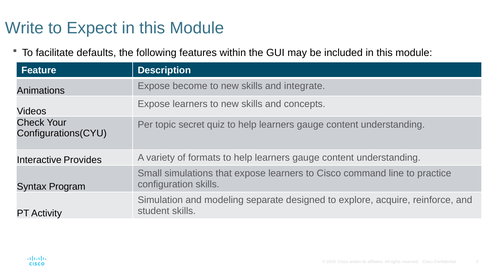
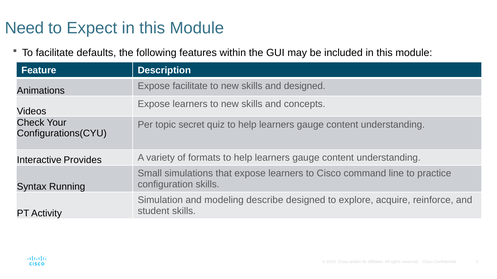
Write: Write -> Need
Expose become: become -> facilitate
and integrate: integrate -> designed
Program: Program -> Running
separate: separate -> describe
